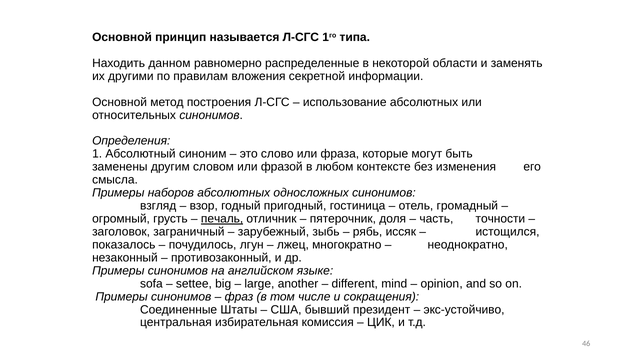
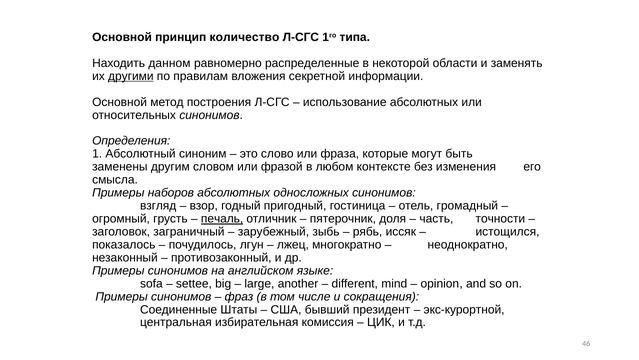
называется: называется -> количество
другими underline: none -> present
экс-устойчиво: экс-устойчиво -> экс-курортной
